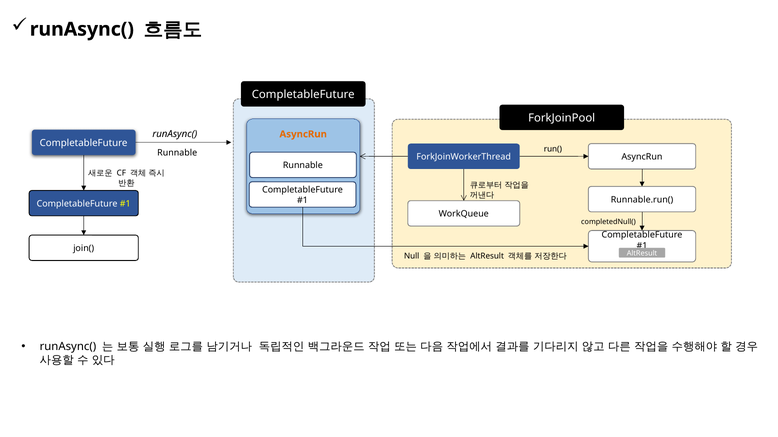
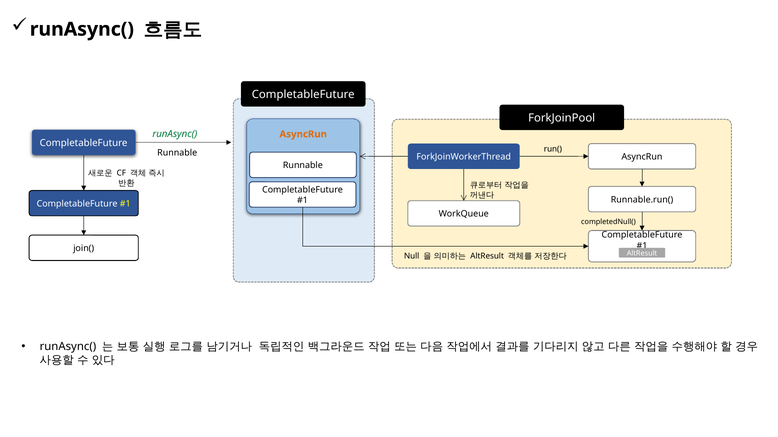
runAsync( at (175, 134) colour: black -> green
